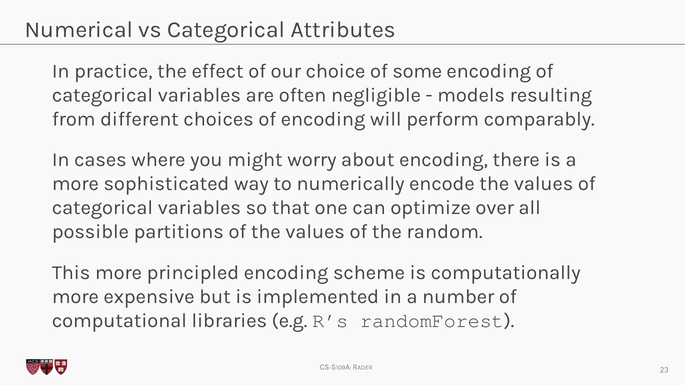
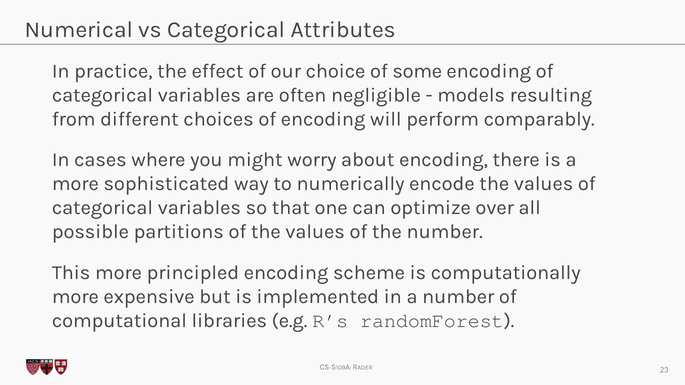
the random: random -> number
